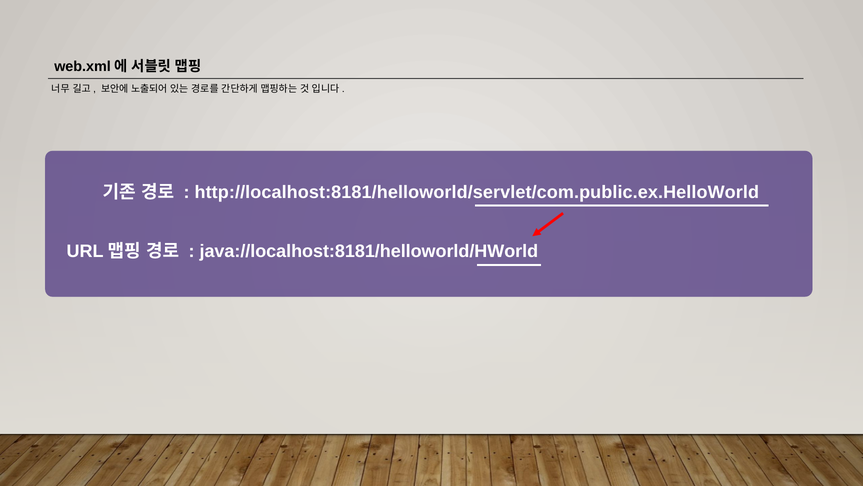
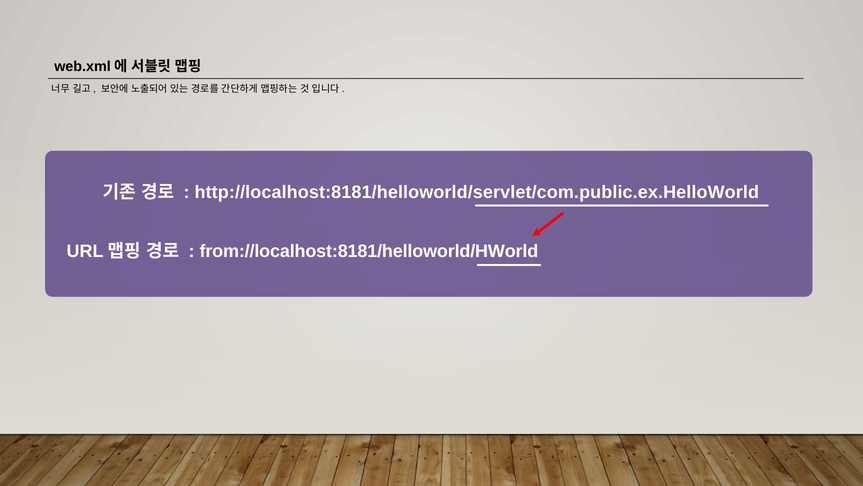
java://localhost:8181/helloworld/HWorld: java://localhost:8181/helloworld/HWorld -> from://localhost:8181/helloworld/HWorld
